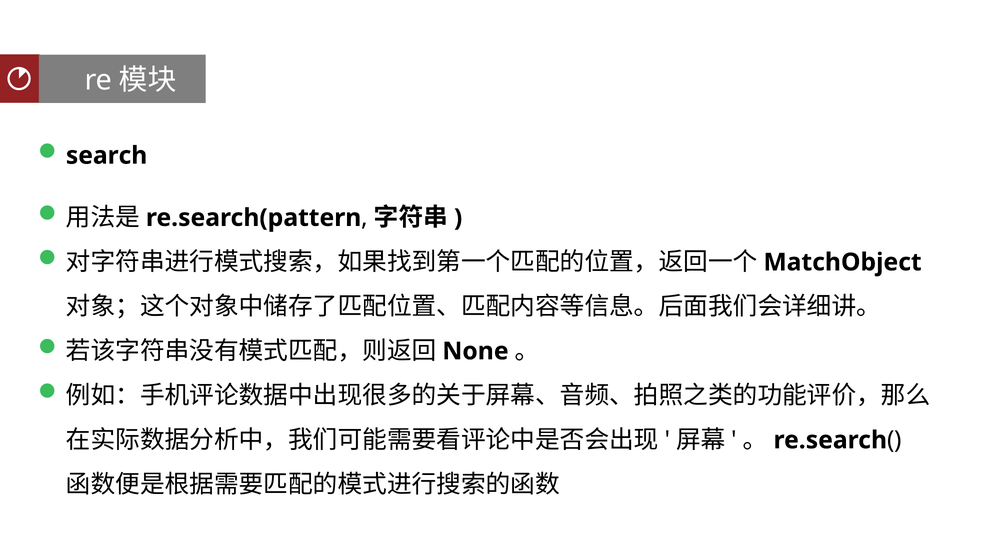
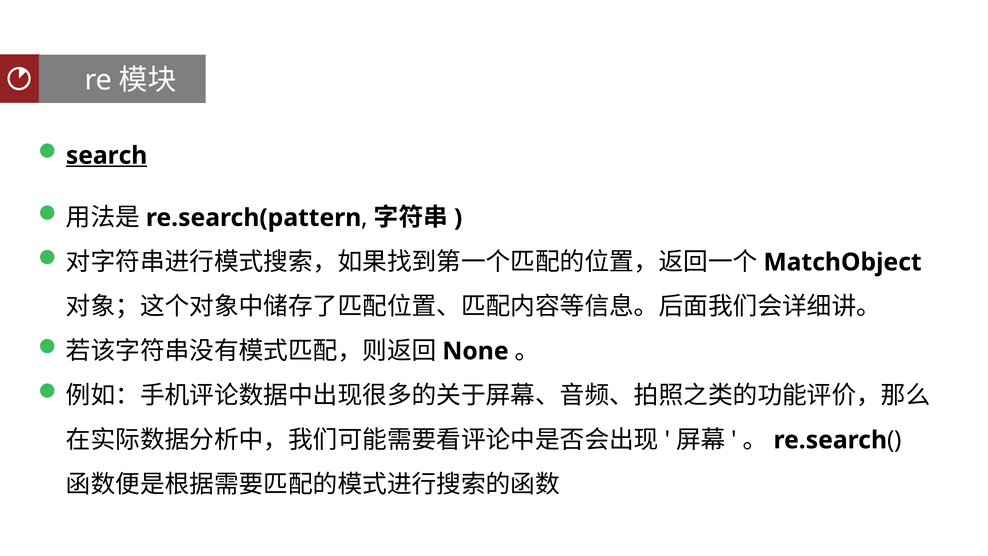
search underline: none -> present
